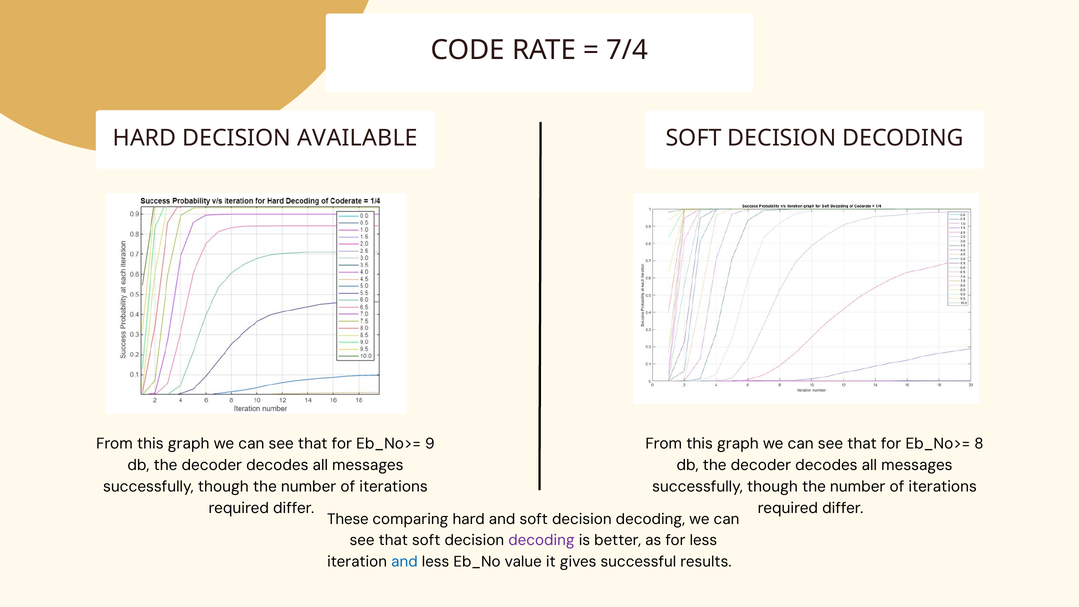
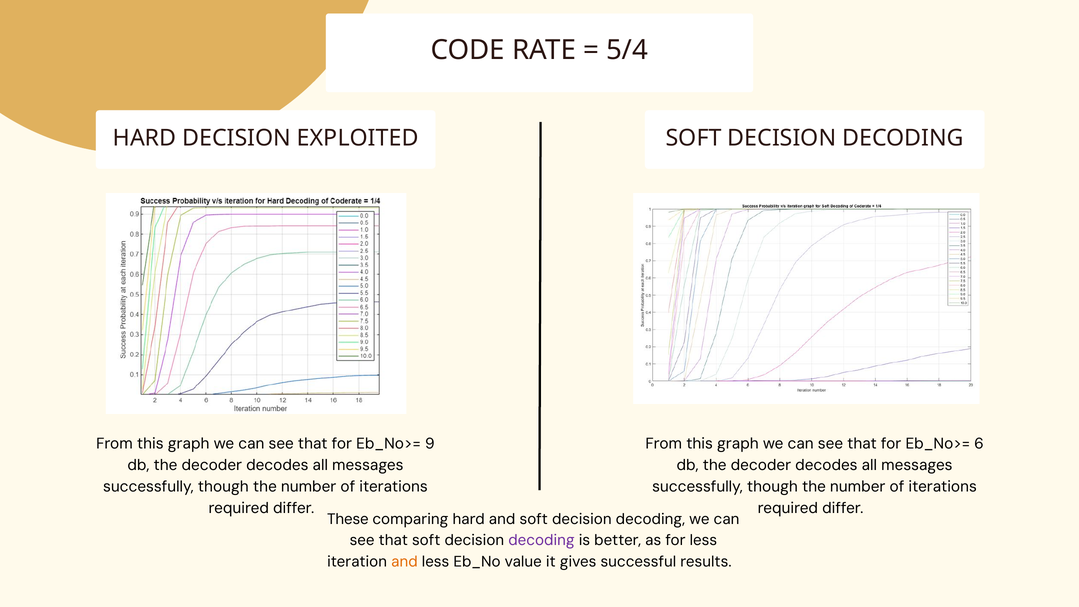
7/4: 7/4 -> 5/4
AVAILABLE: AVAILABLE -> EXPLOITED
8: 8 -> 6
and at (404, 562) colour: blue -> orange
